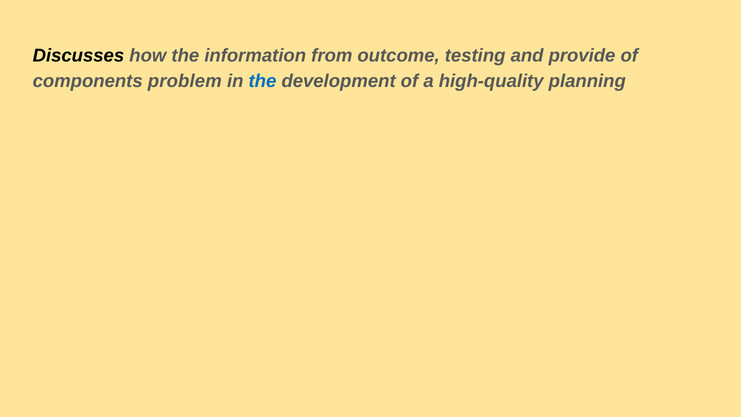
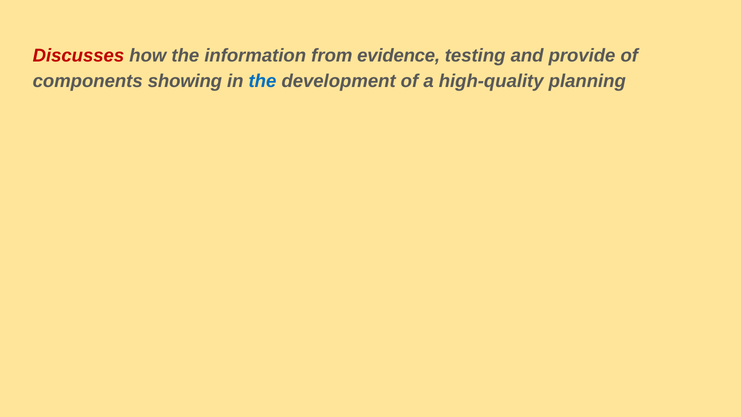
Discusses colour: black -> red
outcome: outcome -> evidence
problem: problem -> showing
